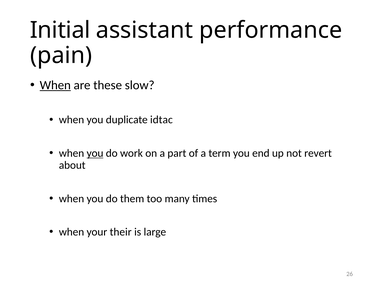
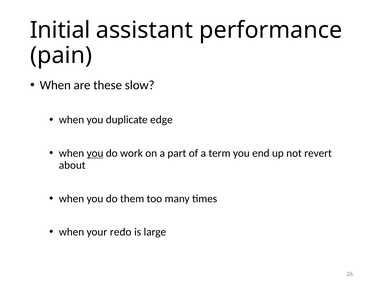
When at (55, 85) underline: present -> none
idtac: idtac -> edge
their: their -> redo
